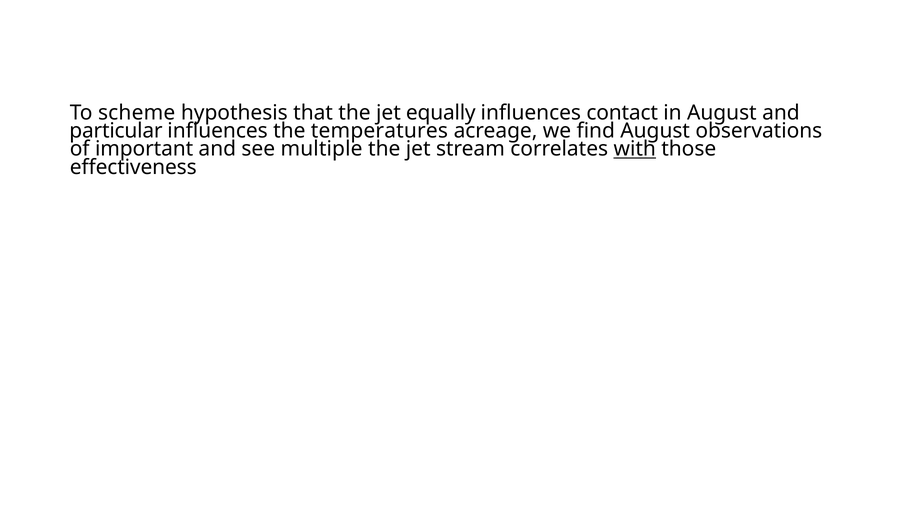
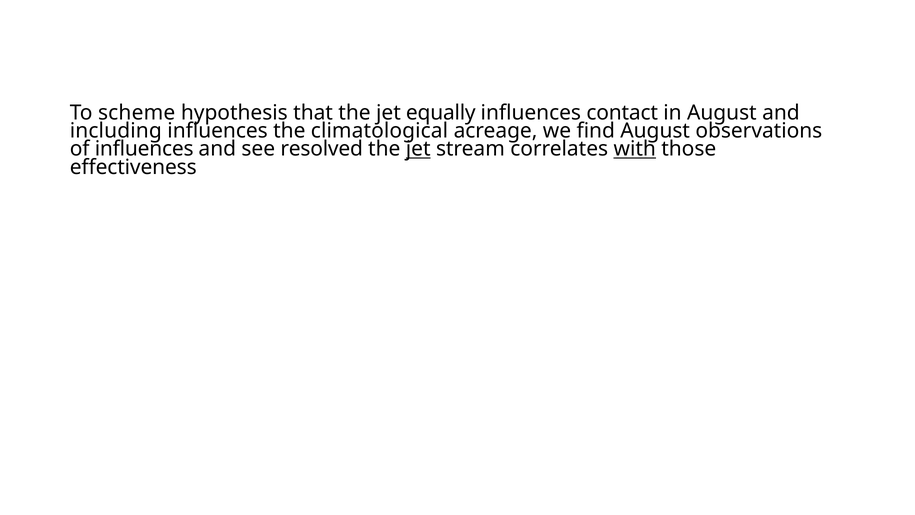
particular: particular -> including
temperatures: temperatures -> climatological
of important: important -> influences
multiple: multiple -> resolved
jet at (418, 149) underline: none -> present
